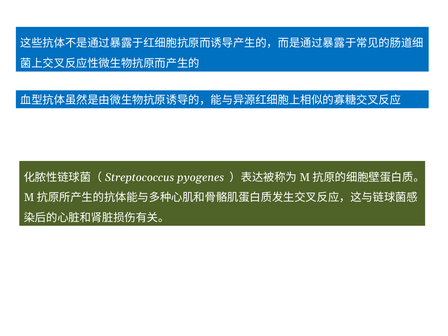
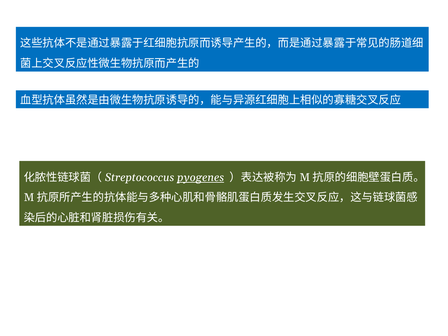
pyogenes underline: none -> present
